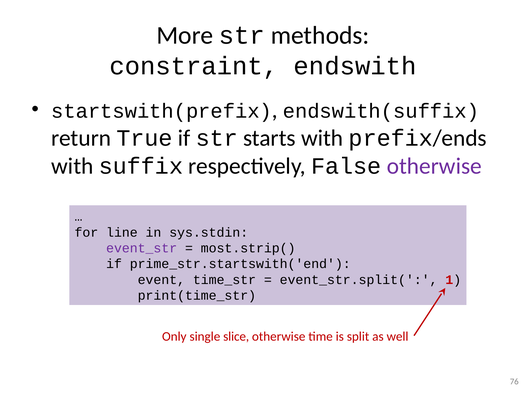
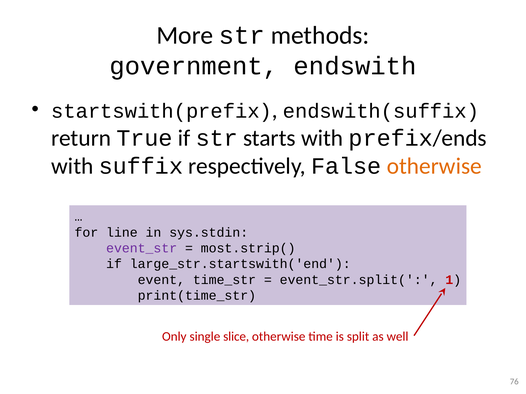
constraint: constraint -> government
otherwise at (434, 166) colour: purple -> orange
prime_str.startswith('end: prime_str.startswith('end -> large_str.startswith('end
